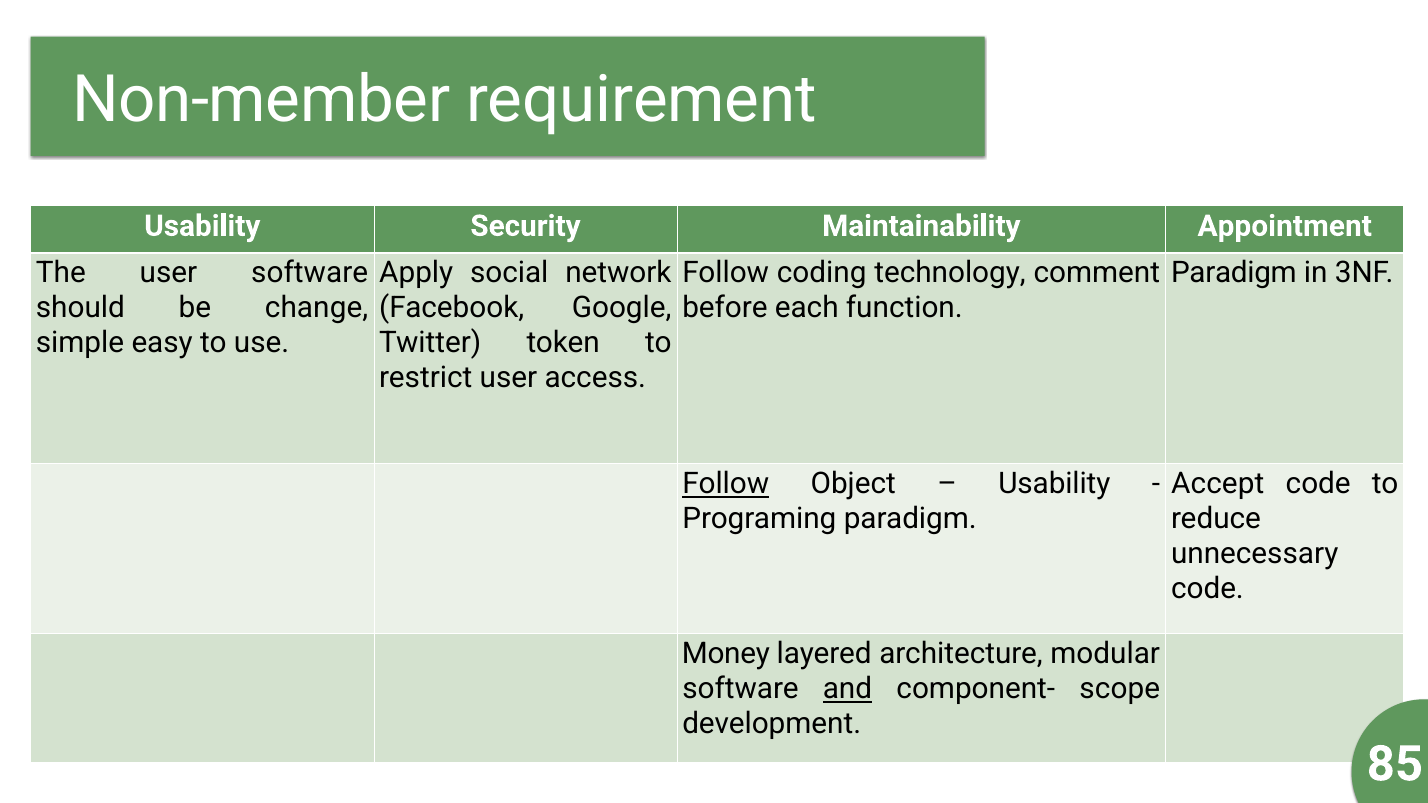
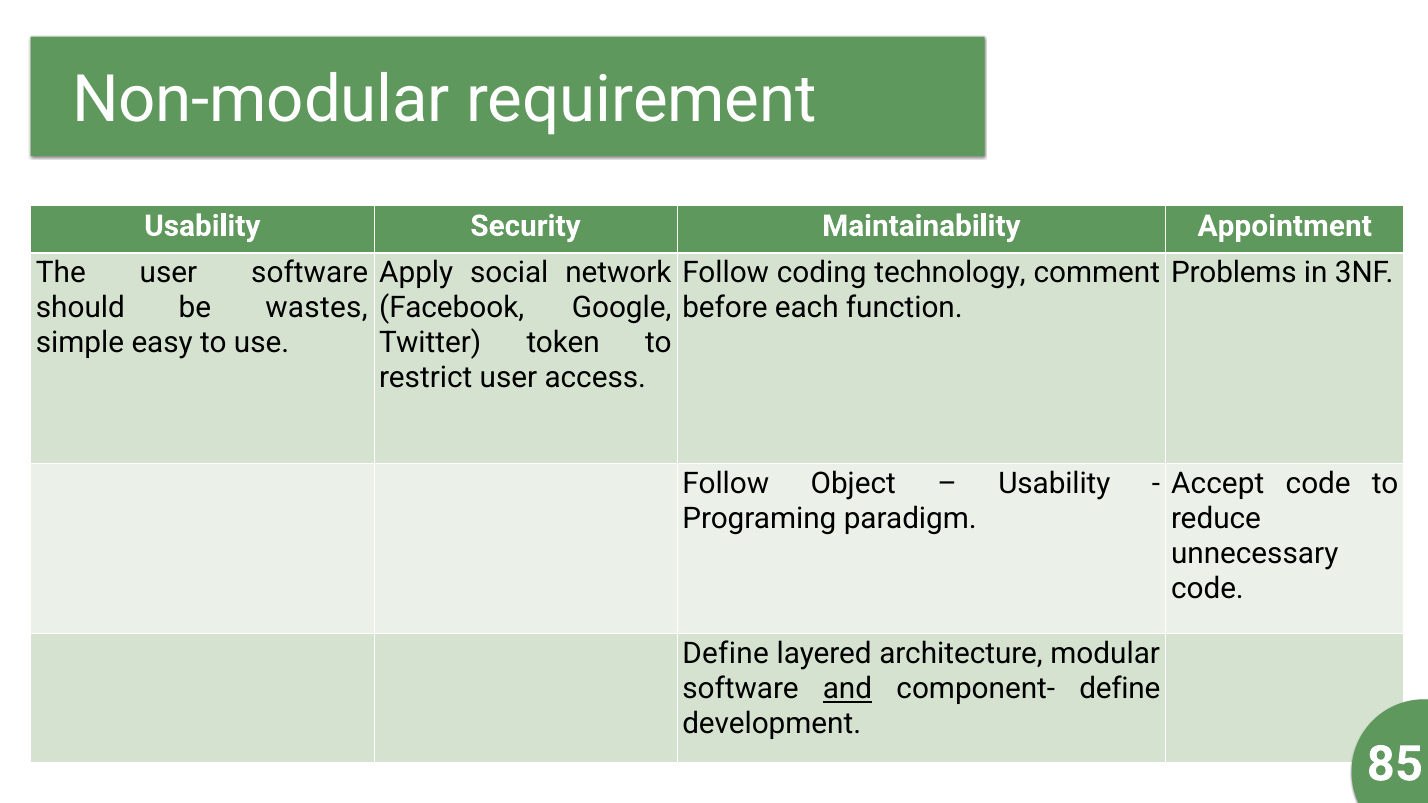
Non-member: Non-member -> Non-modular
Paradigm at (1234, 273): Paradigm -> Problems
change: change -> wastes
Follow at (726, 484) underline: present -> none
Money at (726, 654): Money -> Define
component- scope: scope -> define
